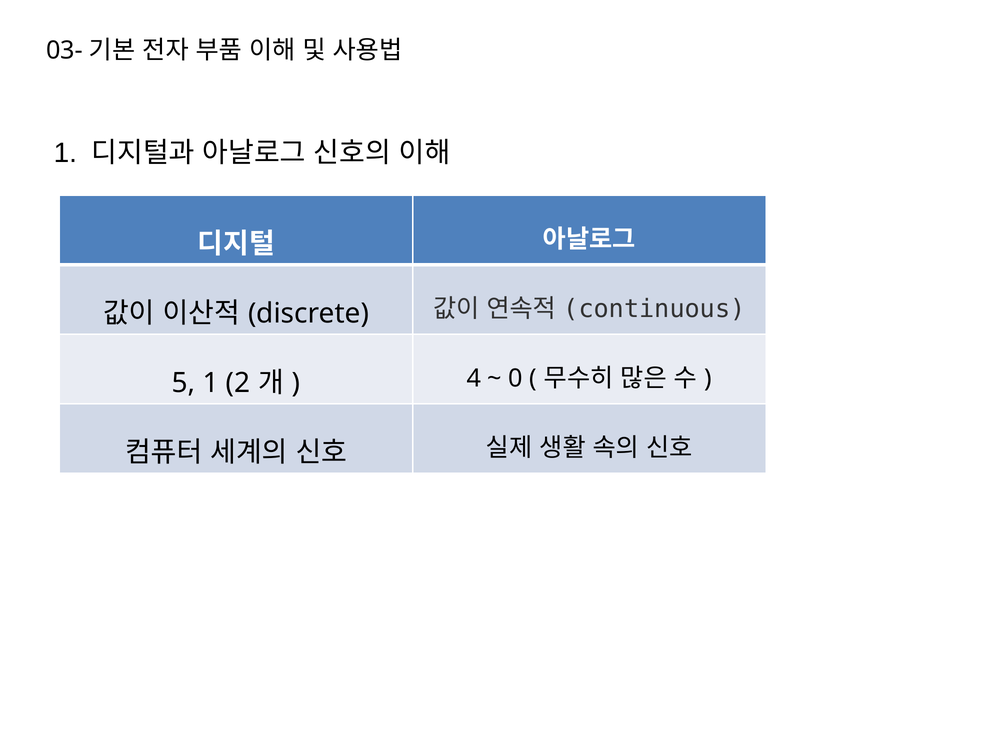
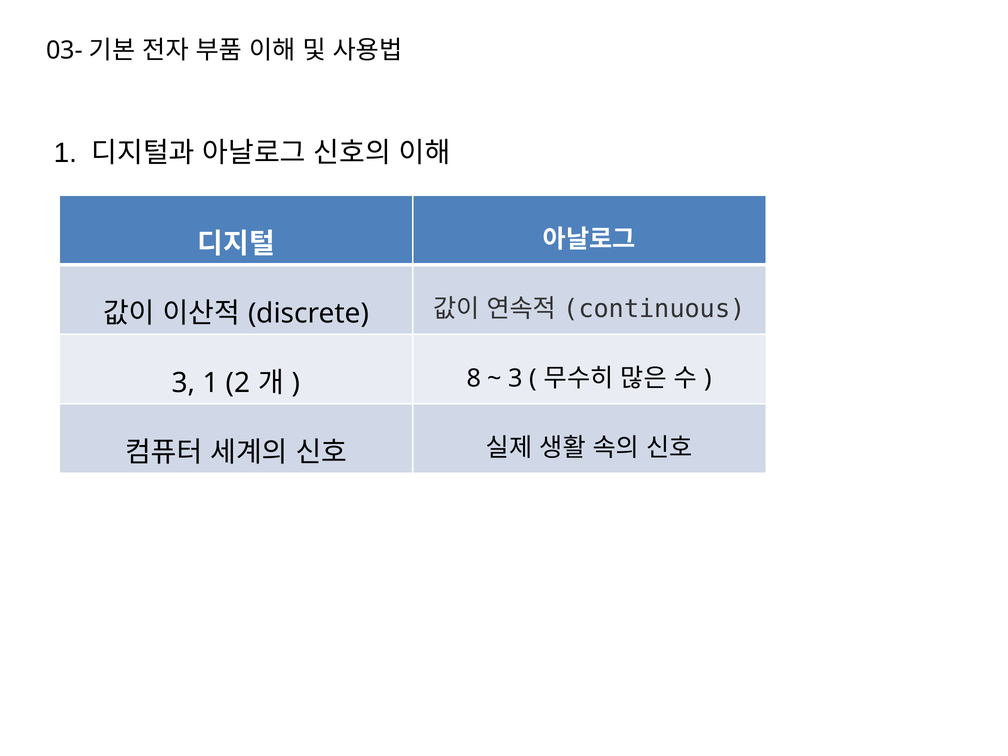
5 at (184, 383): 5 -> 3
4: 4 -> 8
0 at (516, 379): 0 -> 3
